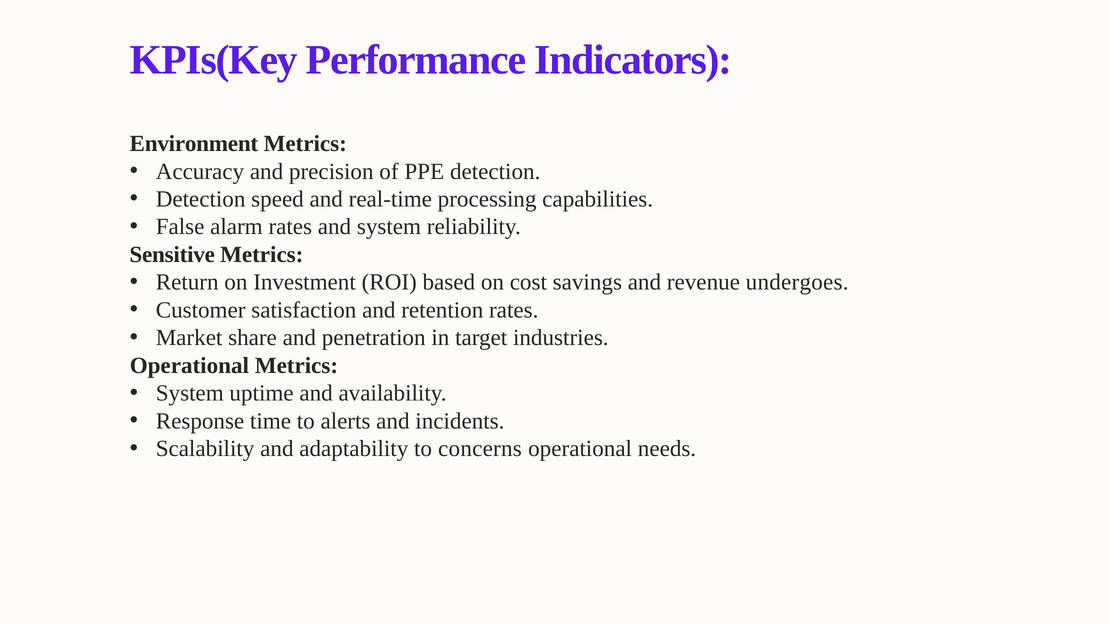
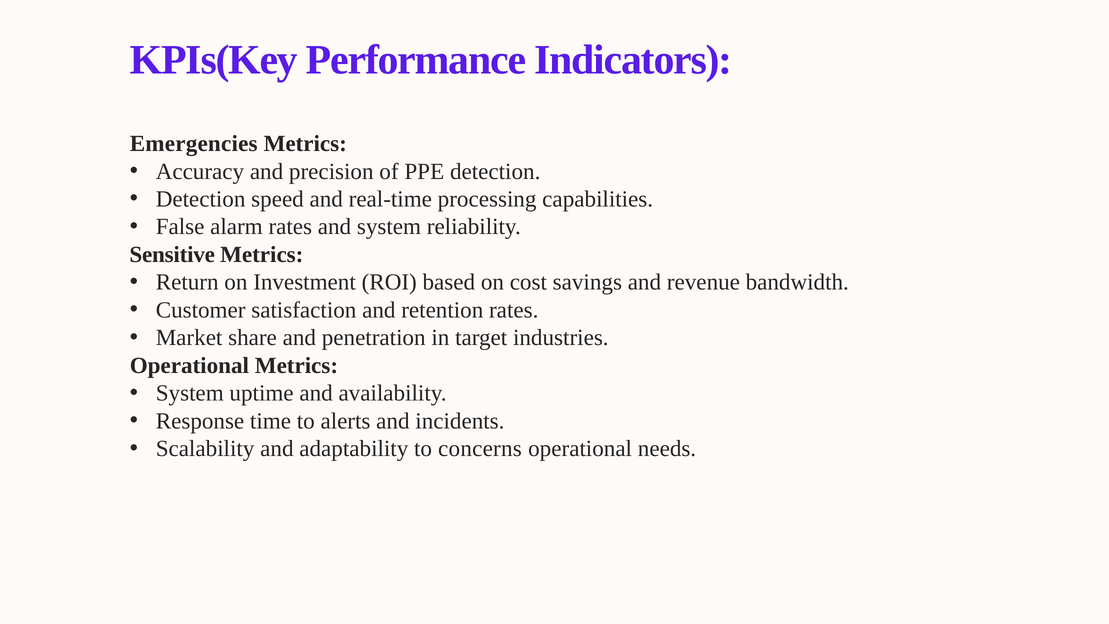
Environment: Environment -> Emergencies
undergoes: undergoes -> bandwidth
